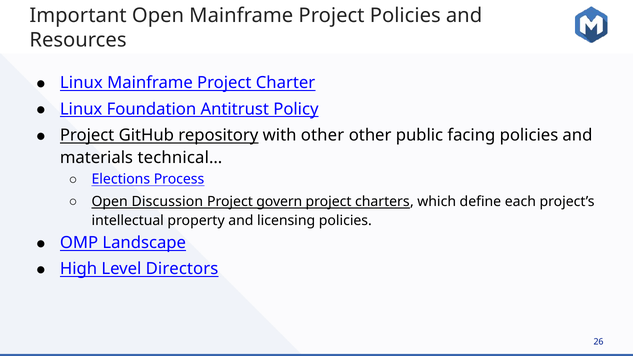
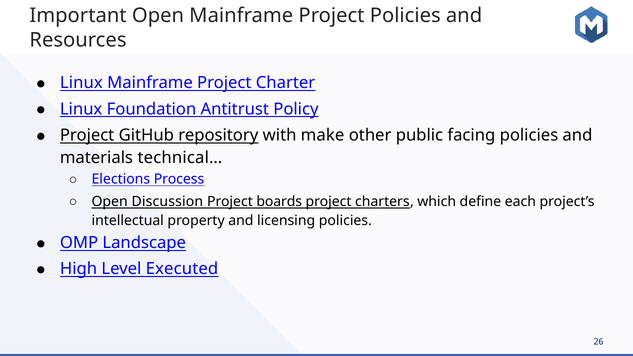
with other: other -> make
govern: govern -> boards
Directors: Directors -> Executed
